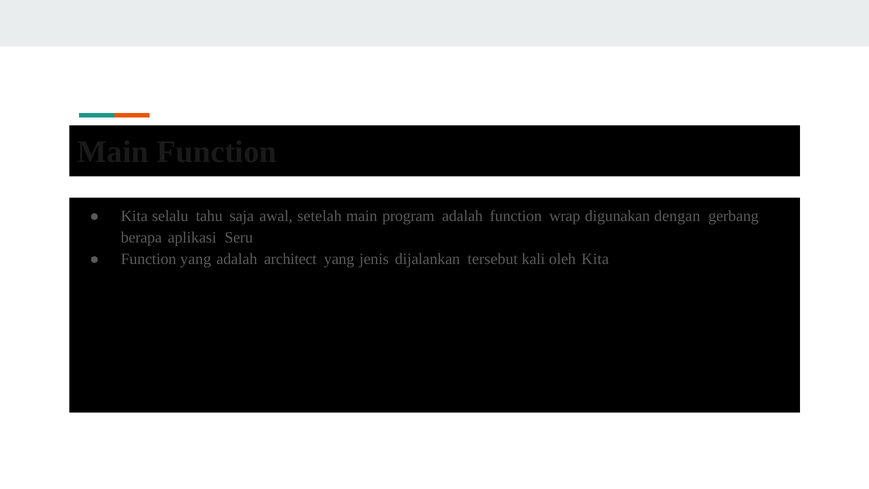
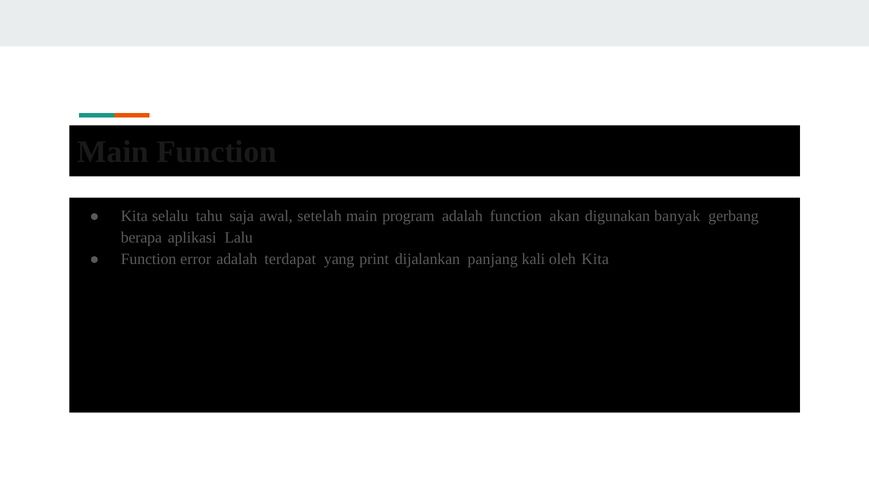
wrap: wrap -> akan
dengan: dengan -> banyak
Seru: Seru -> Lalu
Function yang: yang -> error
architect: architect -> terdapat
jenis: jenis -> print
tersebut: tersebut -> panjang
